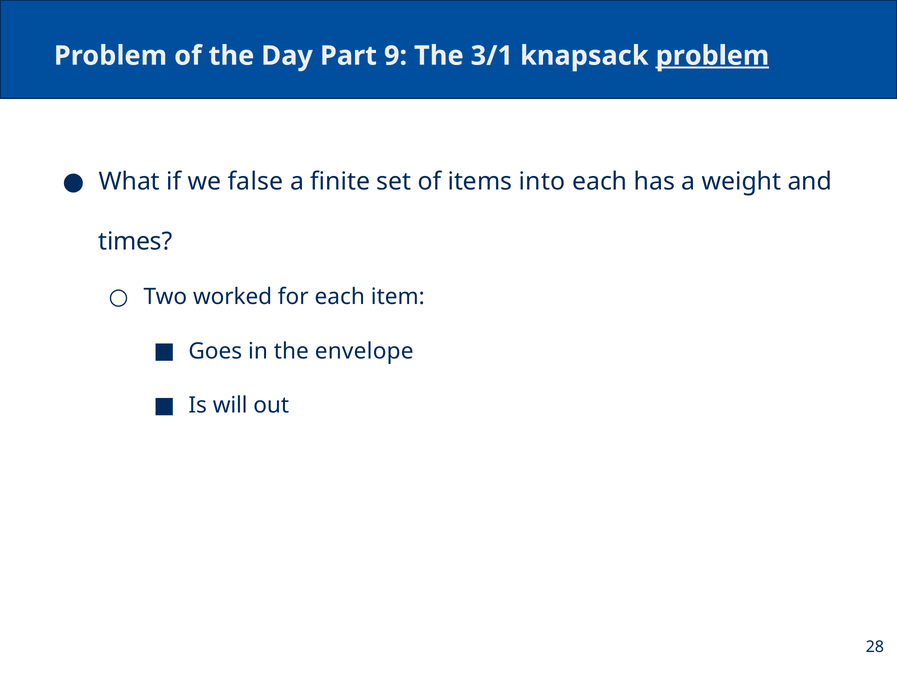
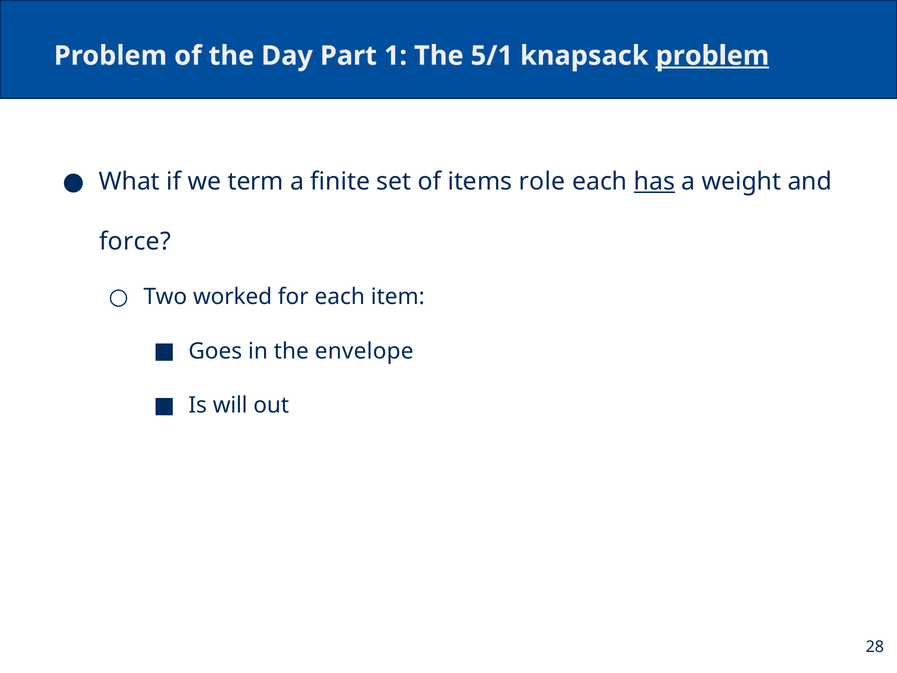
9: 9 -> 1
3/1: 3/1 -> 5/1
false: false -> term
into: into -> role
has underline: none -> present
times: times -> force
